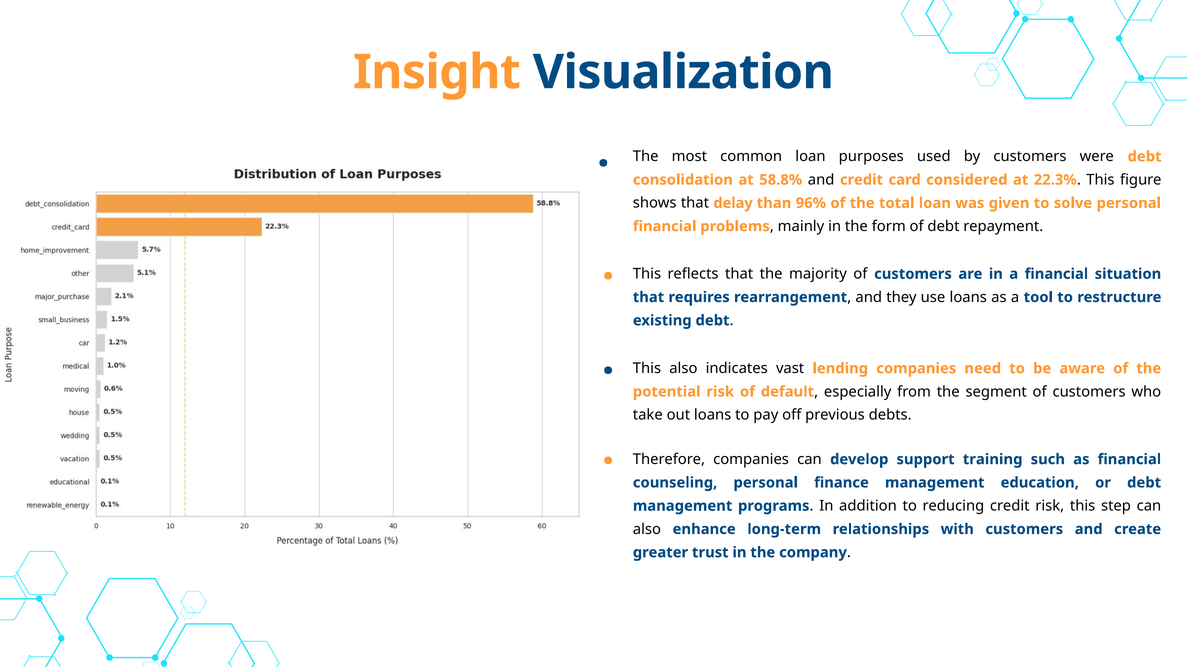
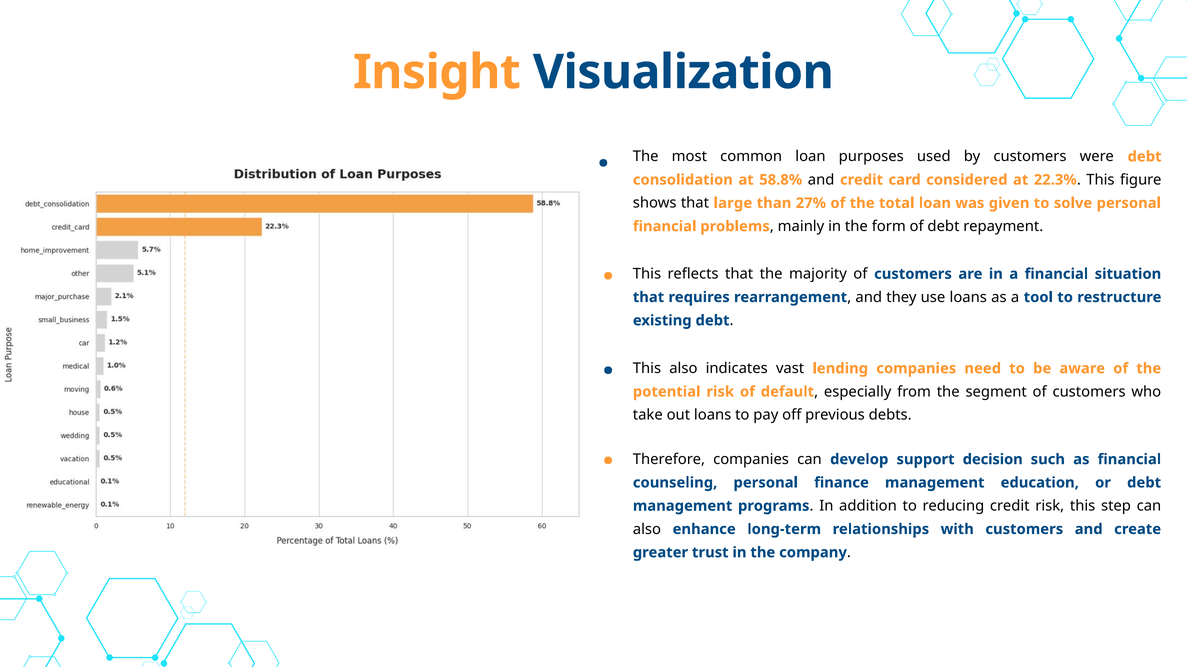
delay: delay -> large
96%: 96% -> 27%
training: training -> decision
